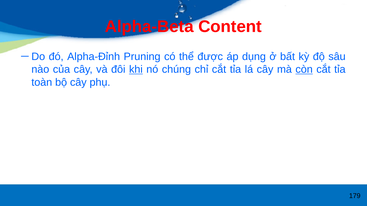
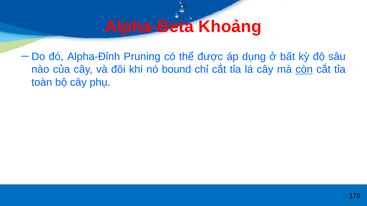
Content: Content -> Khoảng
khi underline: present -> none
chúng: chúng -> bound
